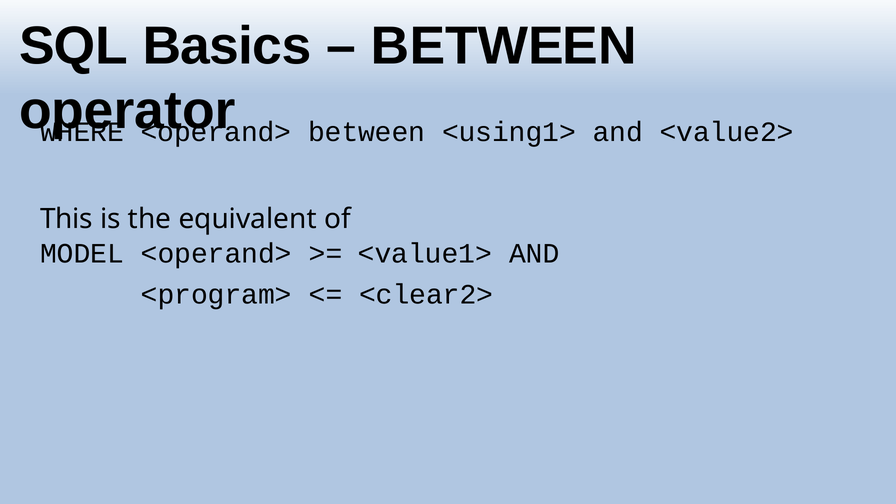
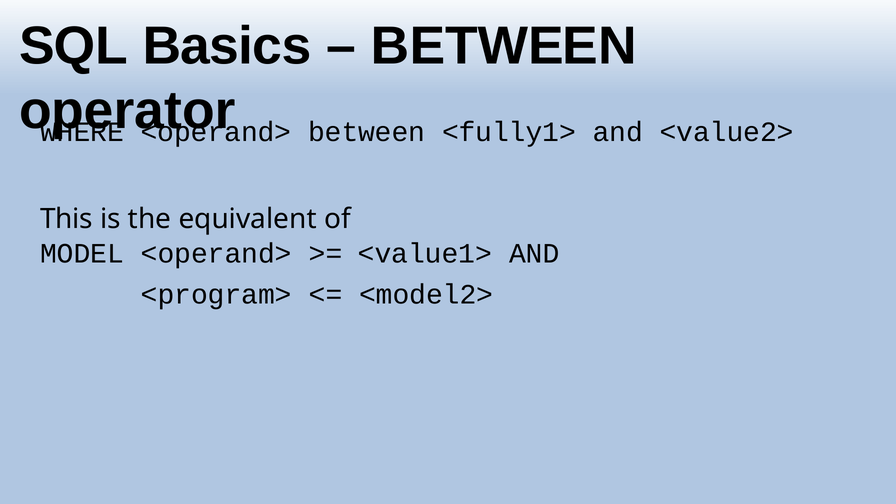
<using1>: <using1> -> <fully1>
<clear2>: <clear2> -> <model2>
